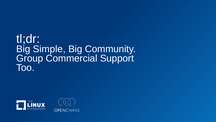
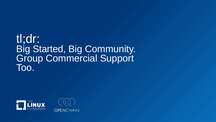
Simple: Simple -> Started
